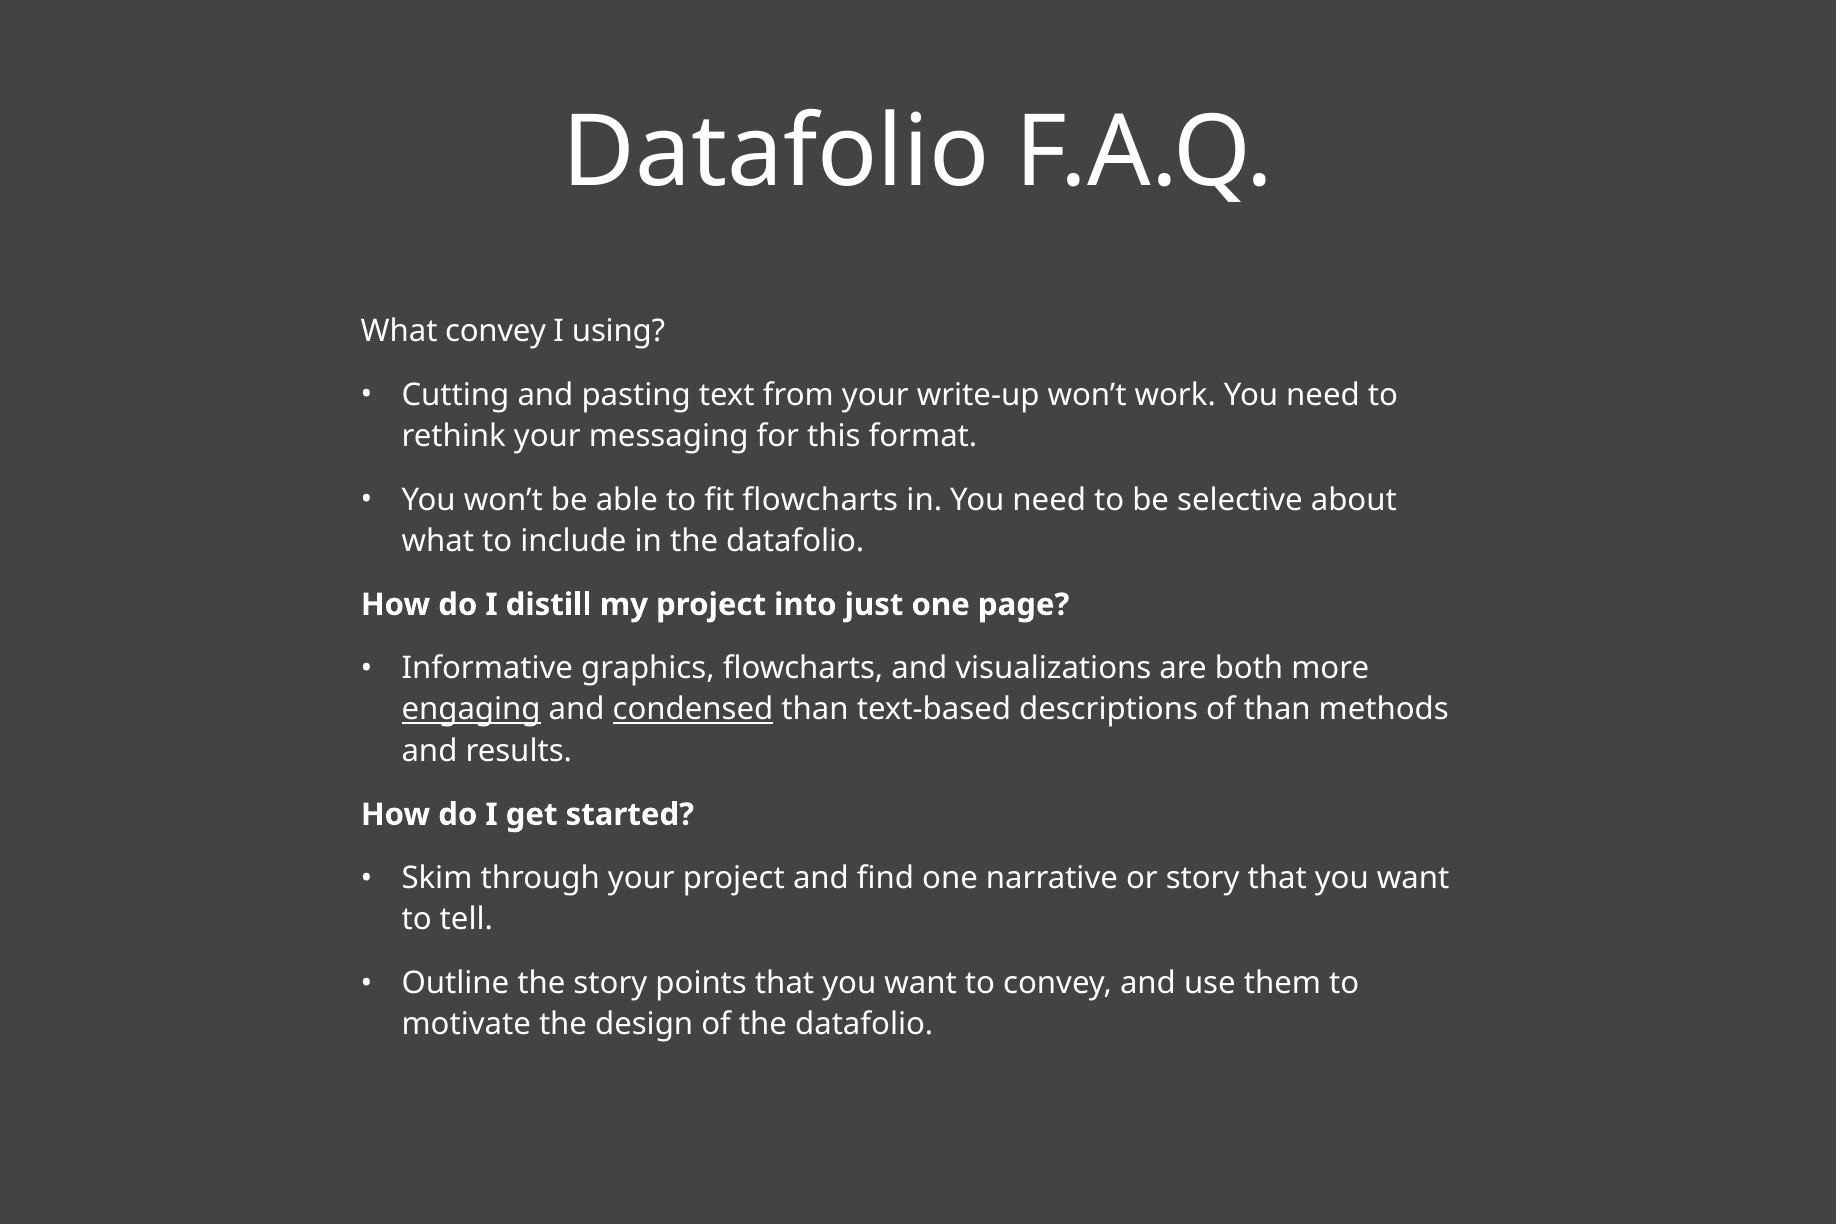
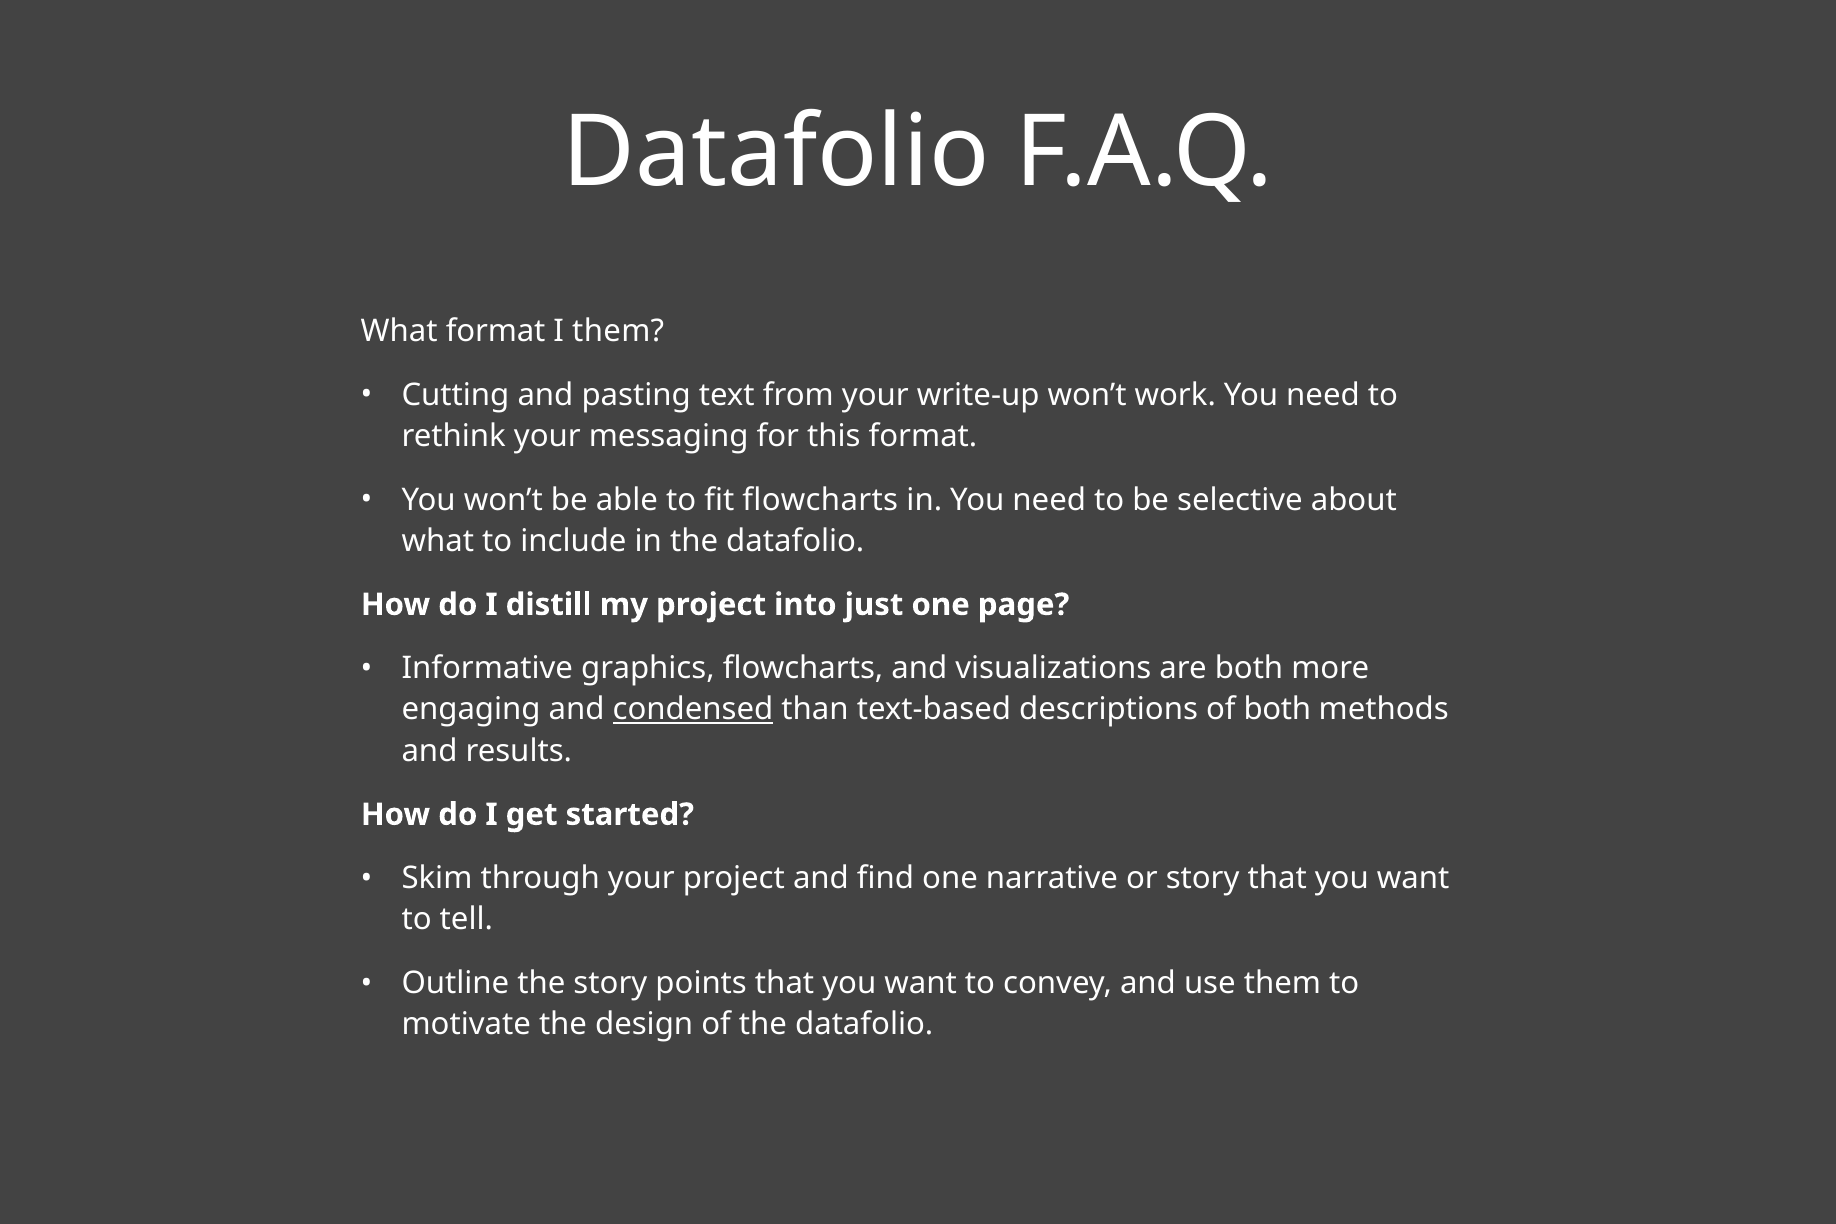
What convey: convey -> format
I using: using -> them
engaging underline: present -> none
of than: than -> both
